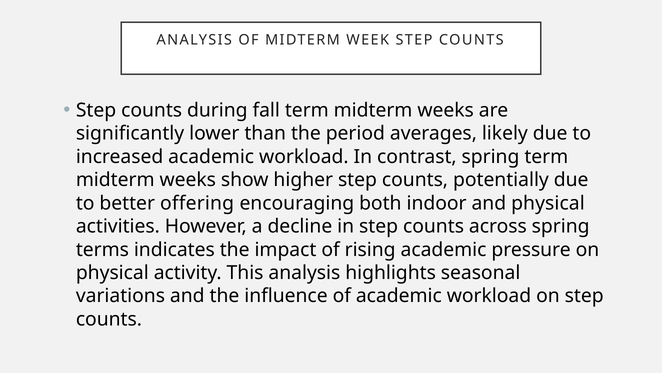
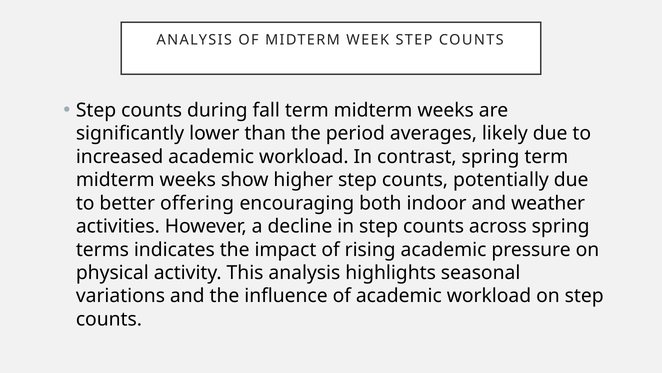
and physical: physical -> weather
